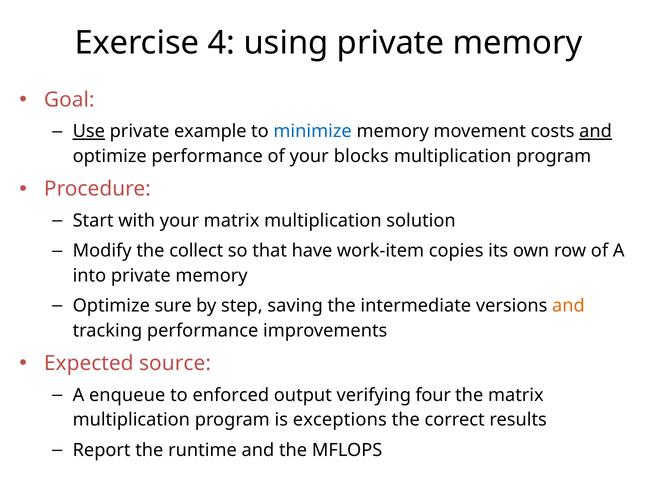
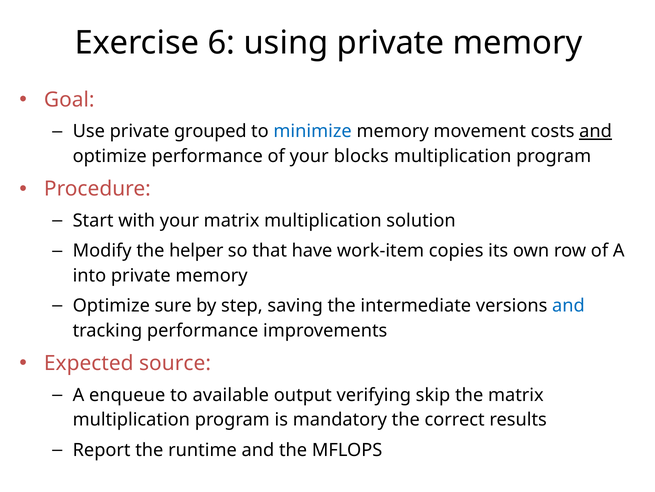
4: 4 -> 6
Use underline: present -> none
example: example -> grouped
collect: collect -> helper
and at (568, 305) colour: orange -> blue
enforced: enforced -> available
four: four -> skip
exceptions: exceptions -> mandatory
